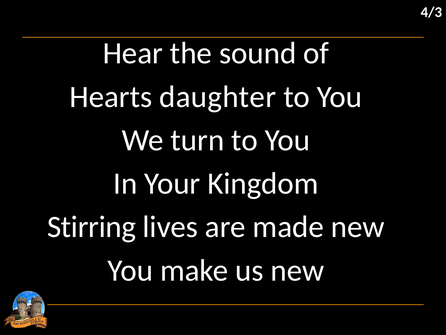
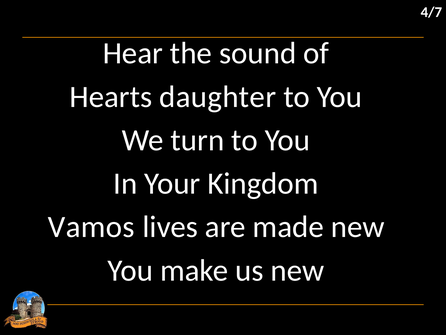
4/3: 4/3 -> 4/7
Stirring: Stirring -> Vamos
